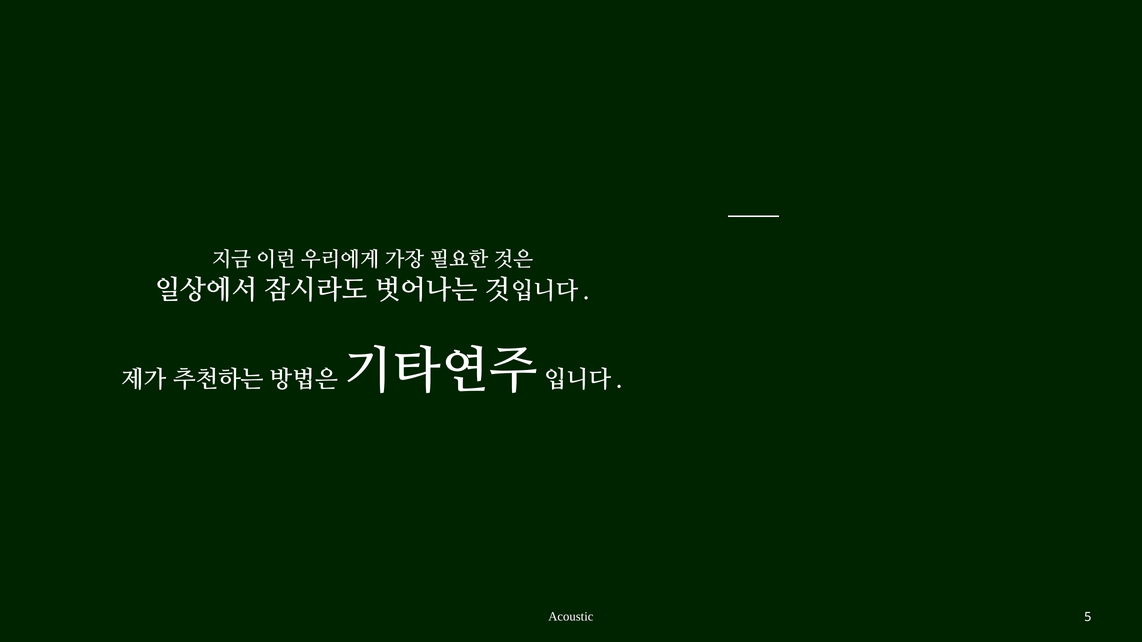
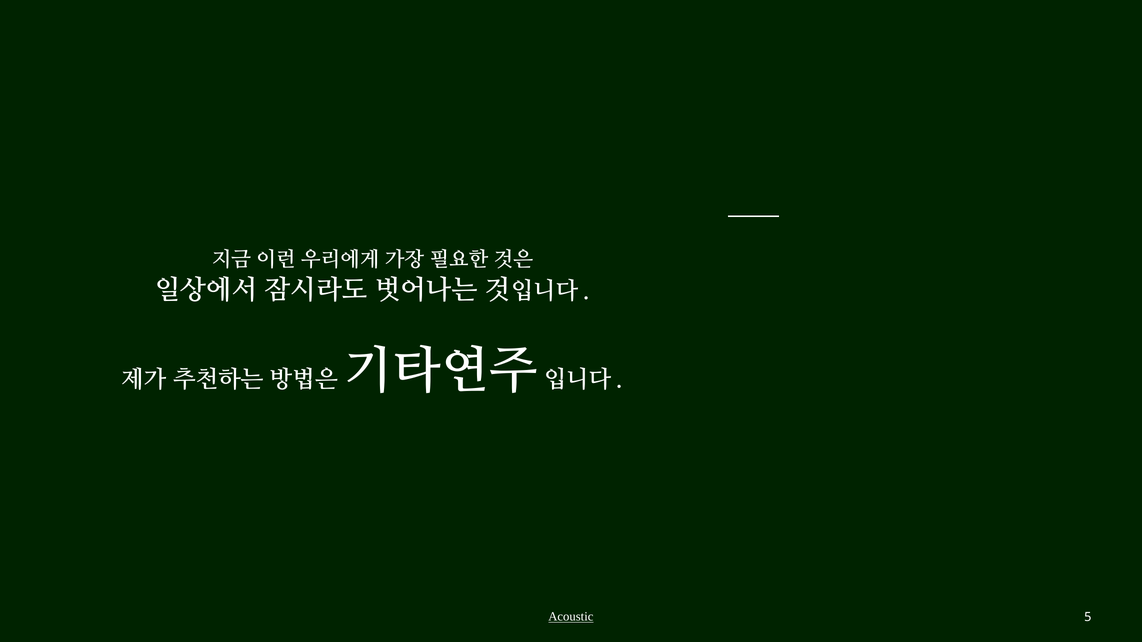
Acoustic underline: none -> present
